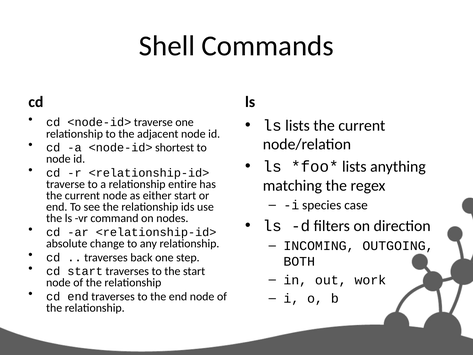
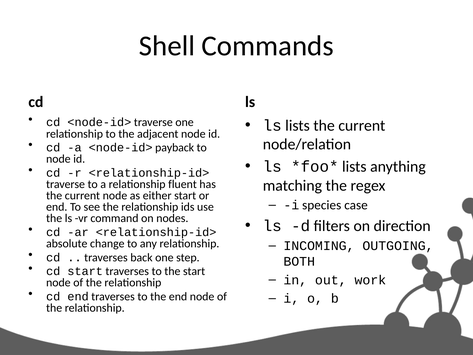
shortest: shortest -> payback
entire: entire -> fluent
